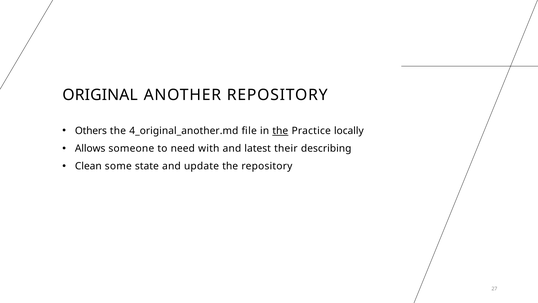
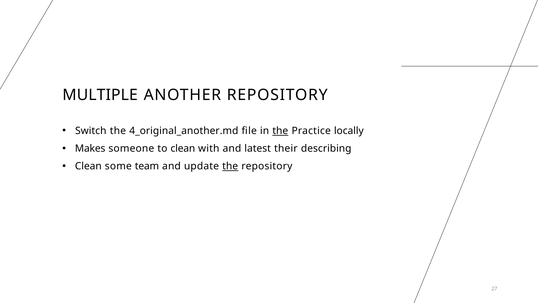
ORIGINAL: ORIGINAL -> MULTIPLE
Others: Others -> Switch
Allows: Allows -> Makes
to need: need -> clean
state: state -> team
the at (230, 166) underline: none -> present
